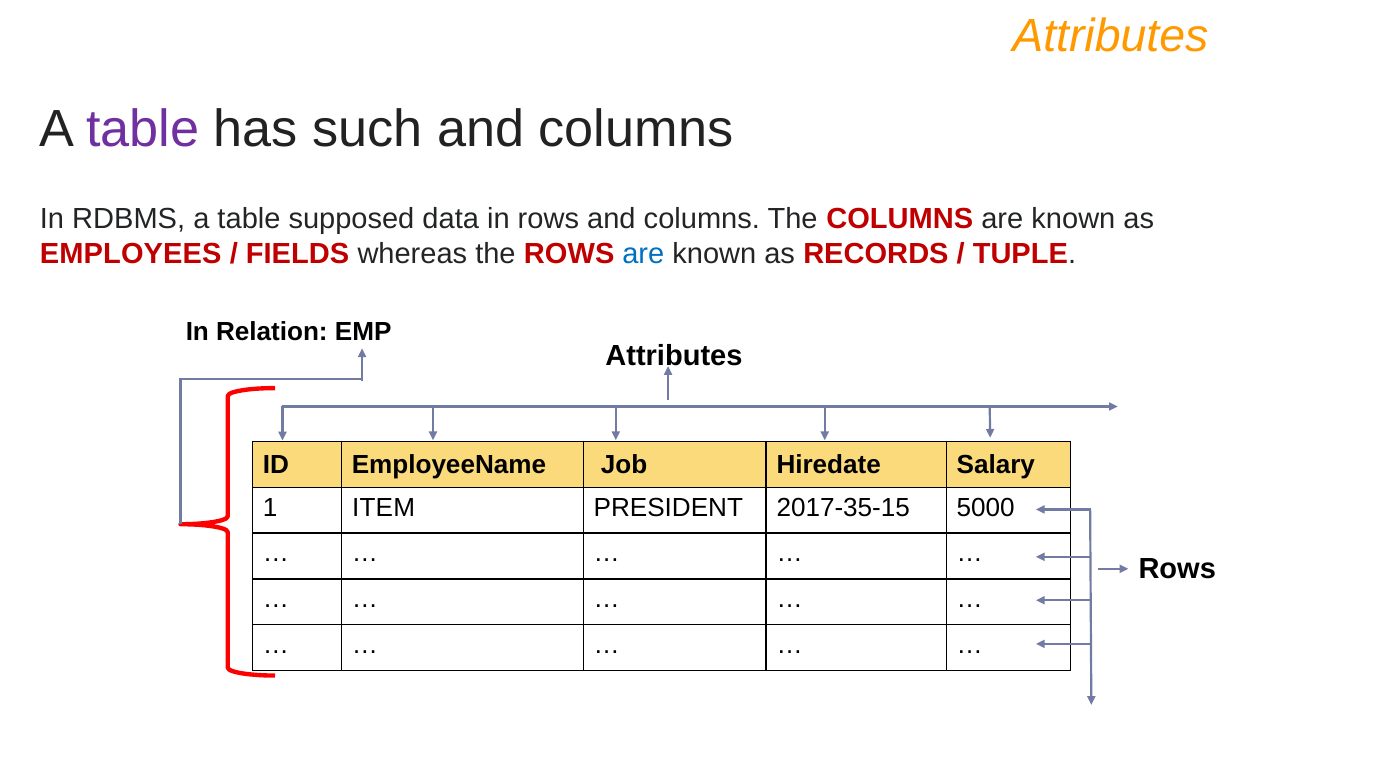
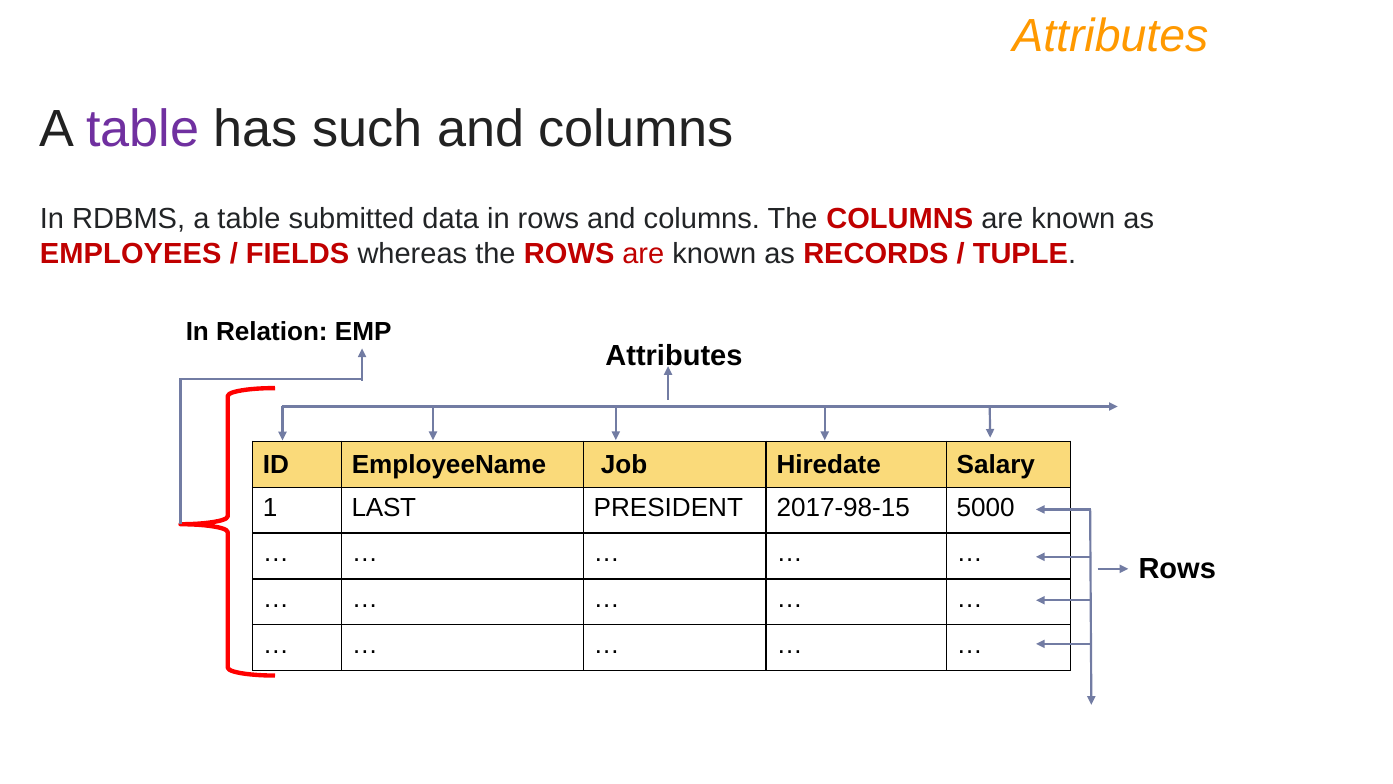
supposed: supposed -> submitted
are at (643, 254) colour: blue -> red
ITEM: ITEM -> LAST
2017-35-15: 2017-35-15 -> 2017-98-15
